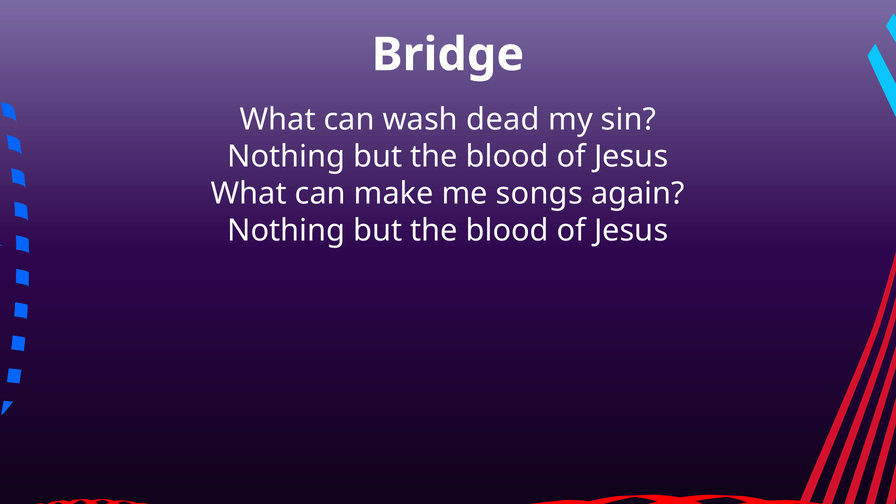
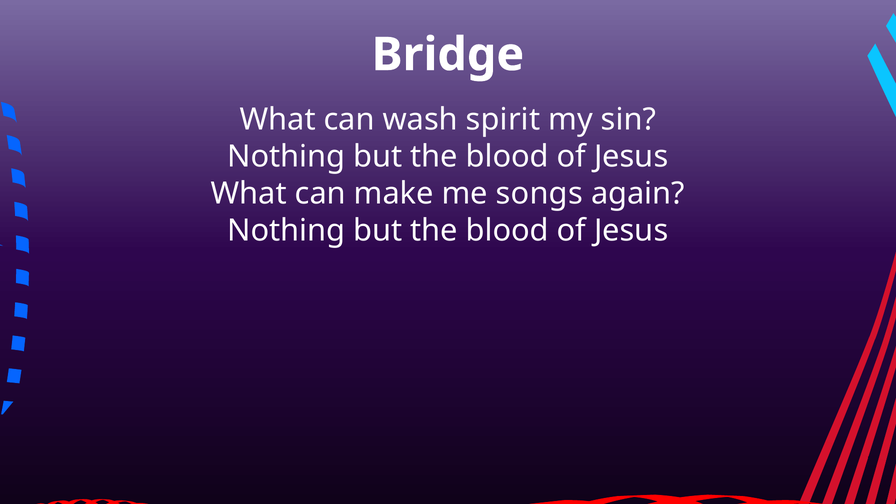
dead: dead -> spirit
